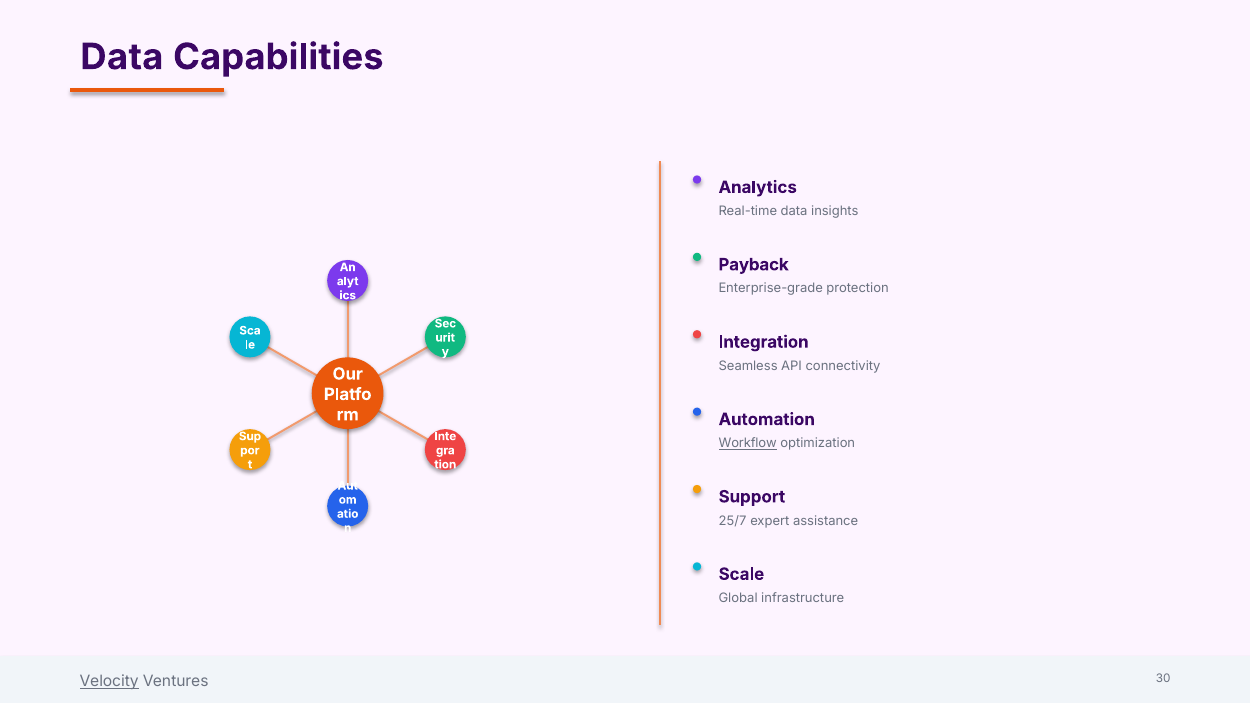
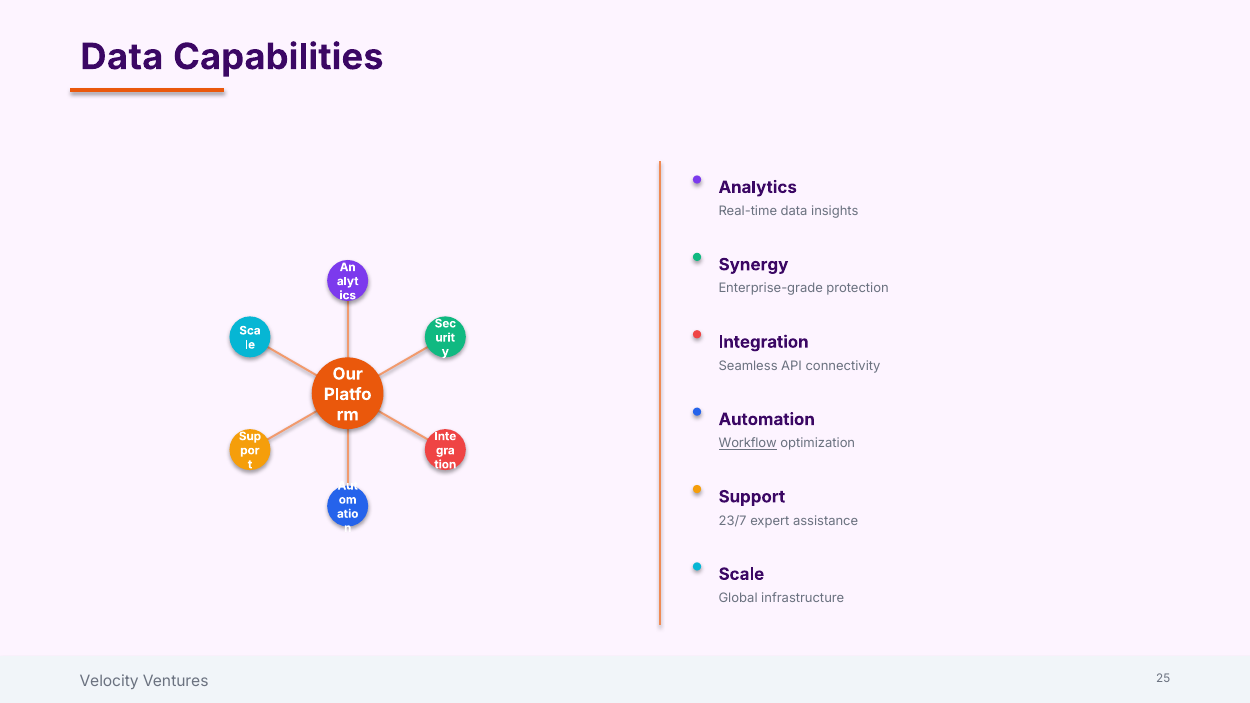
Payback: Payback -> Synergy
25/7: 25/7 -> 23/7
Velocity underline: present -> none
30: 30 -> 25
